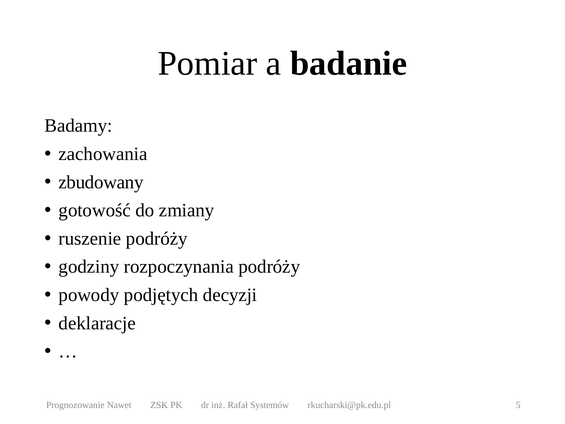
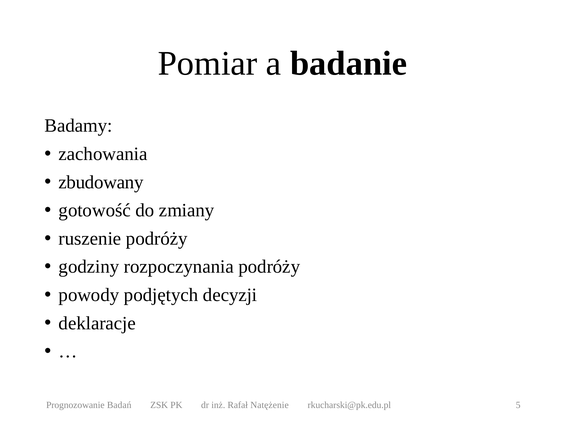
Nawet: Nawet -> Badań
Systemów: Systemów -> Natężenie
